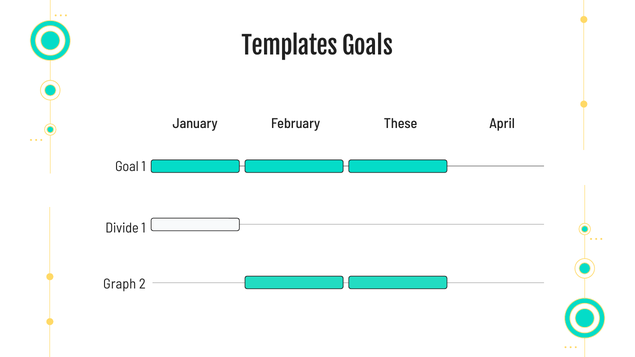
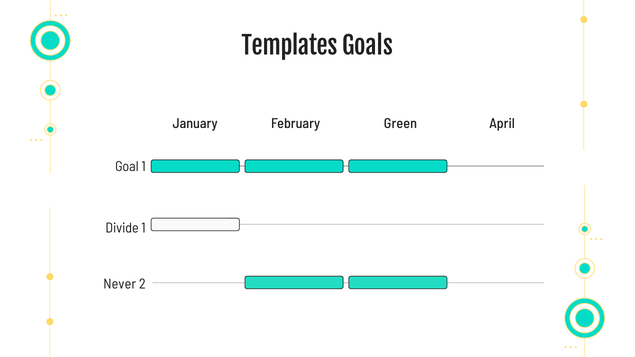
These: These -> Green
Graph: Graph -> Never
